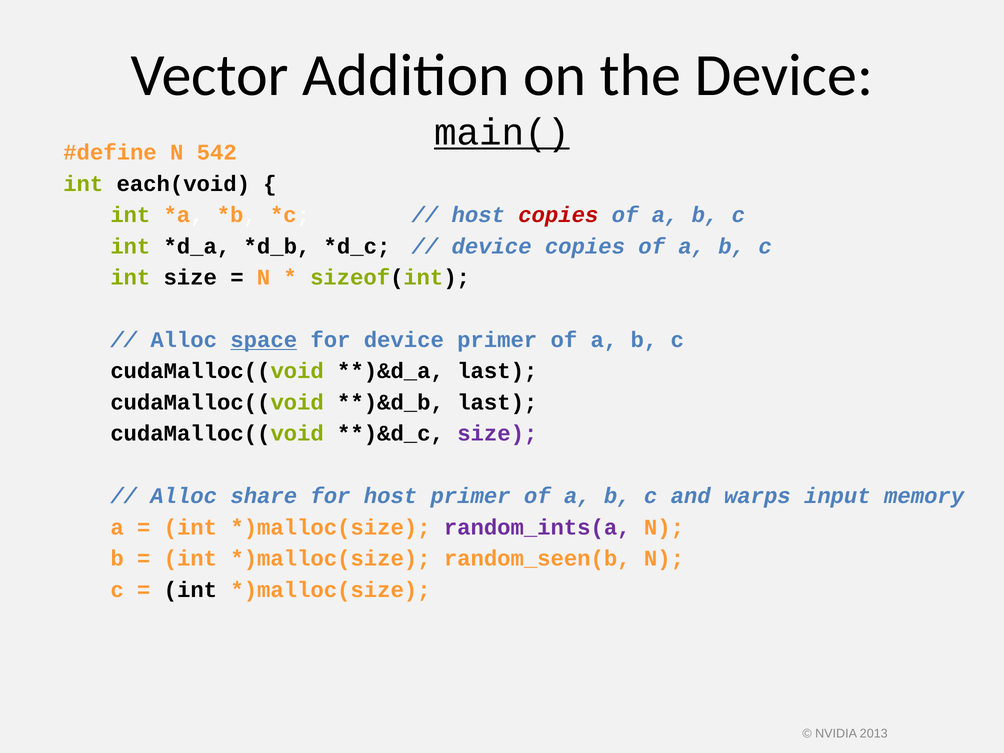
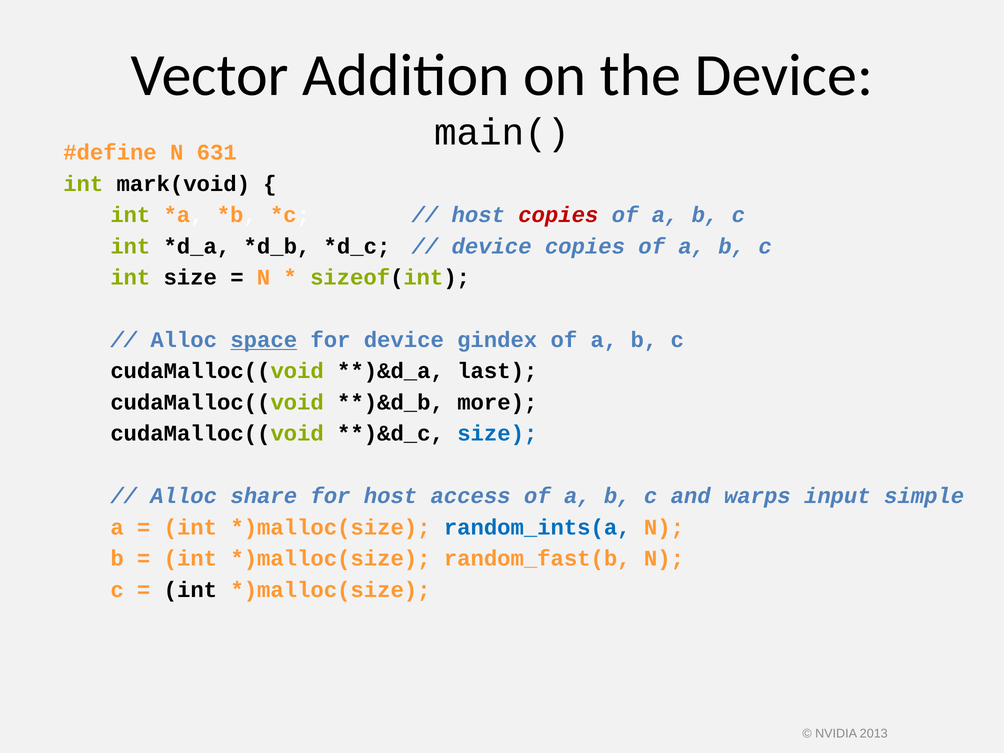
main( underline: present -> none
542: 542 -> 631
each(void: each(void -> mark(void
device primer: primer -> gindex
last at (497, 402): last -> more
size at (497, 434) colour: purple -> blue
host primer: primer -> access
memory: memory -> simple
random_ints(a colour: purple -> blue
random_seen(b: random_seen(b -> random_fast(b
